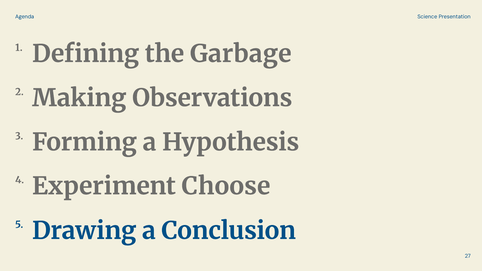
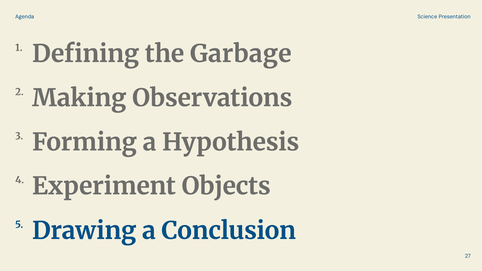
Choose: Choose -> Objects
